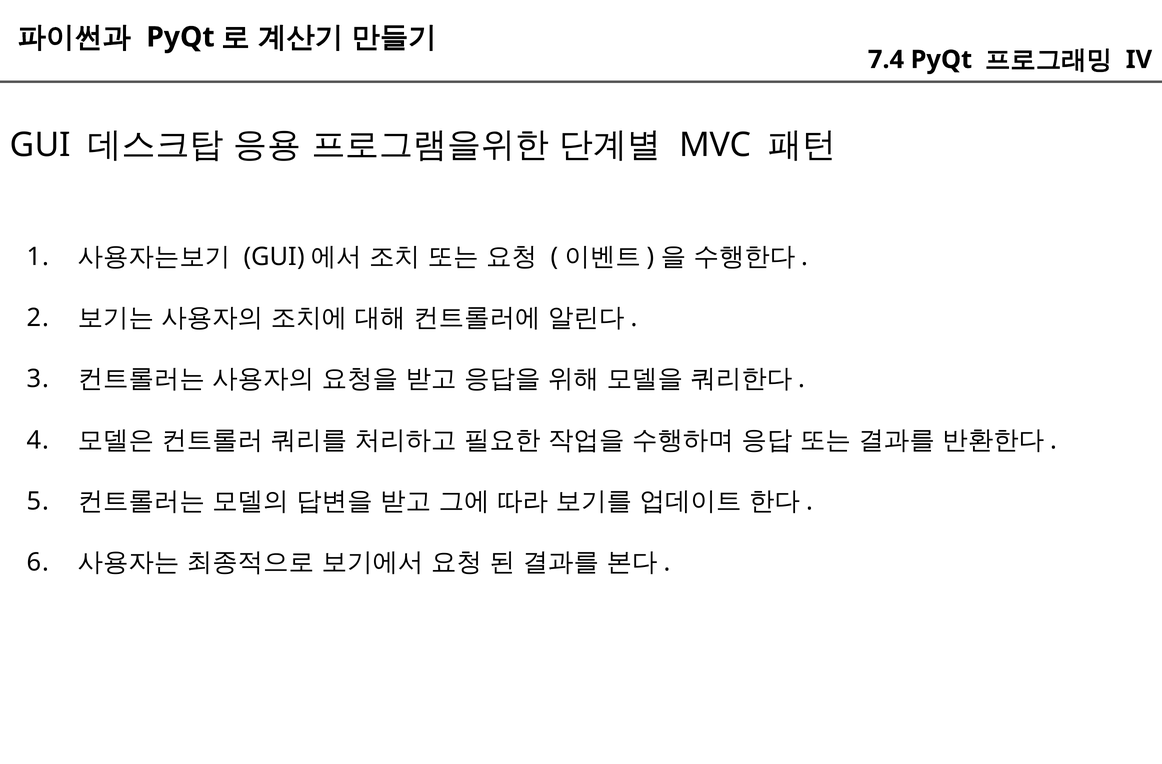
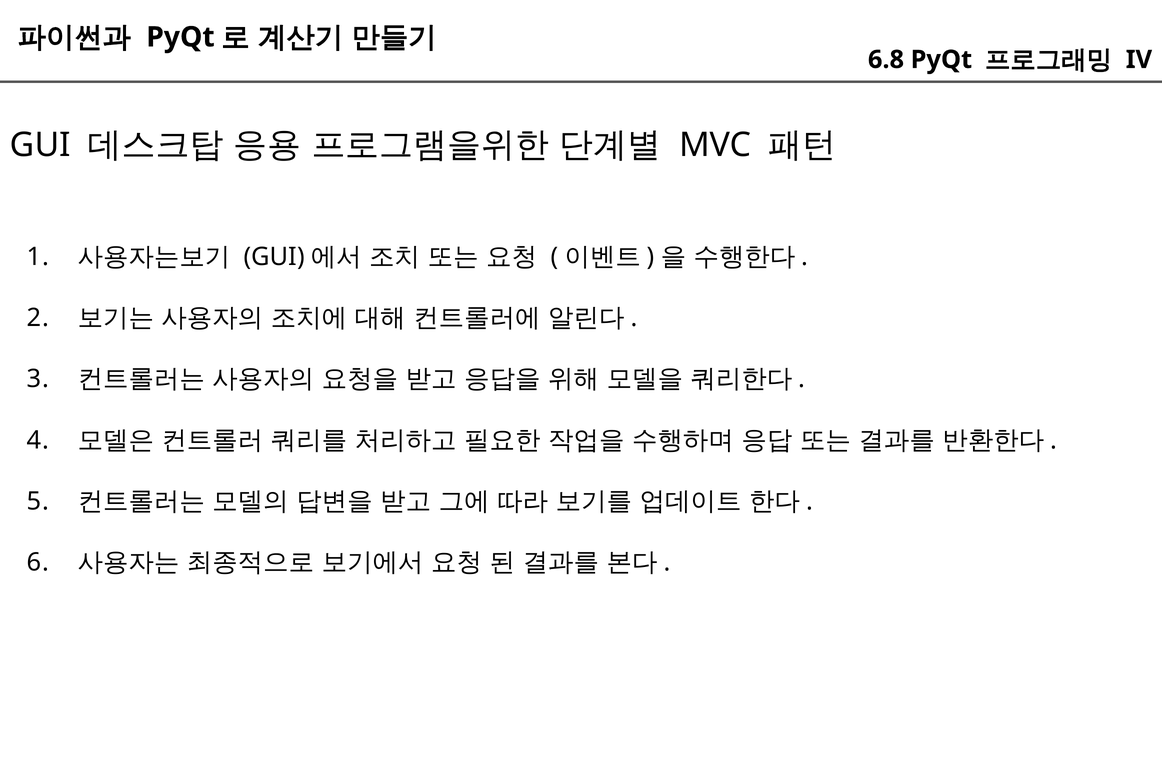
7.4: 7.4 -> 6.8
